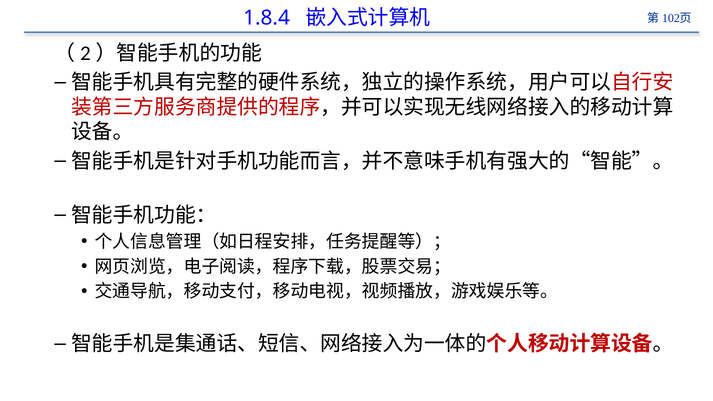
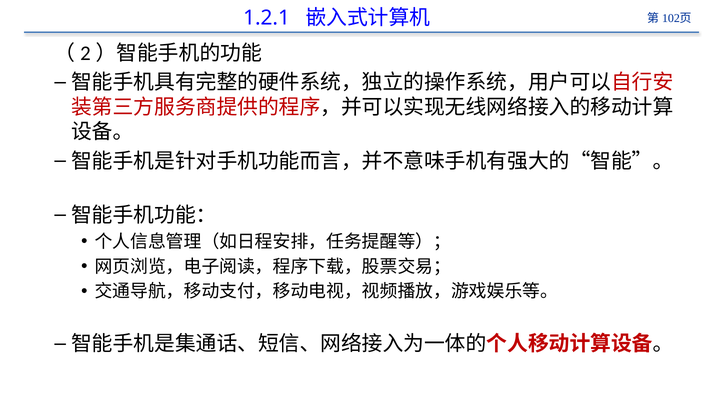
1.8.4: 1.8.4 -> 1.2.1
